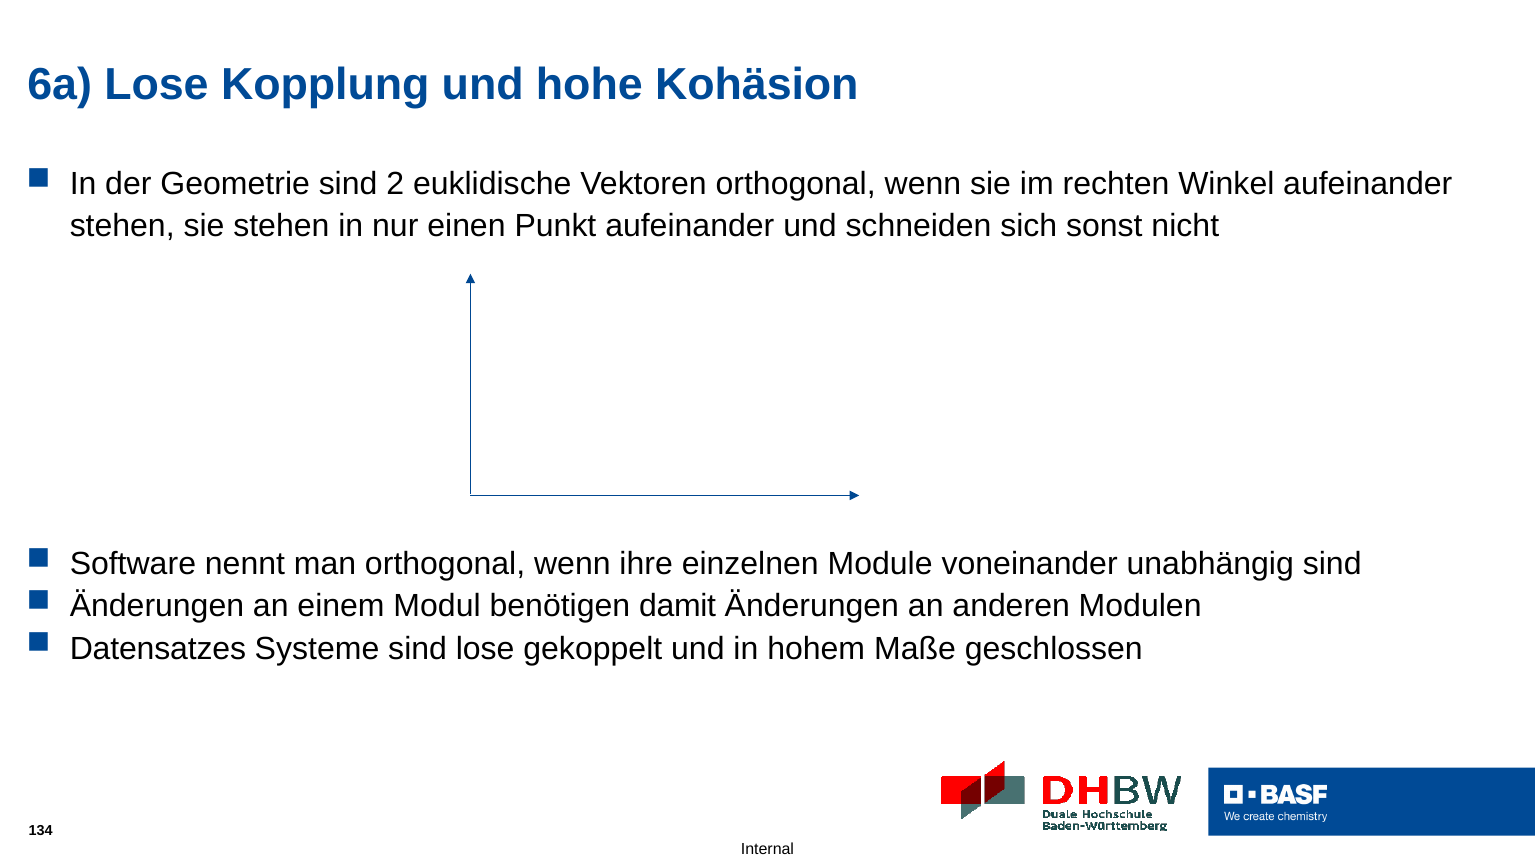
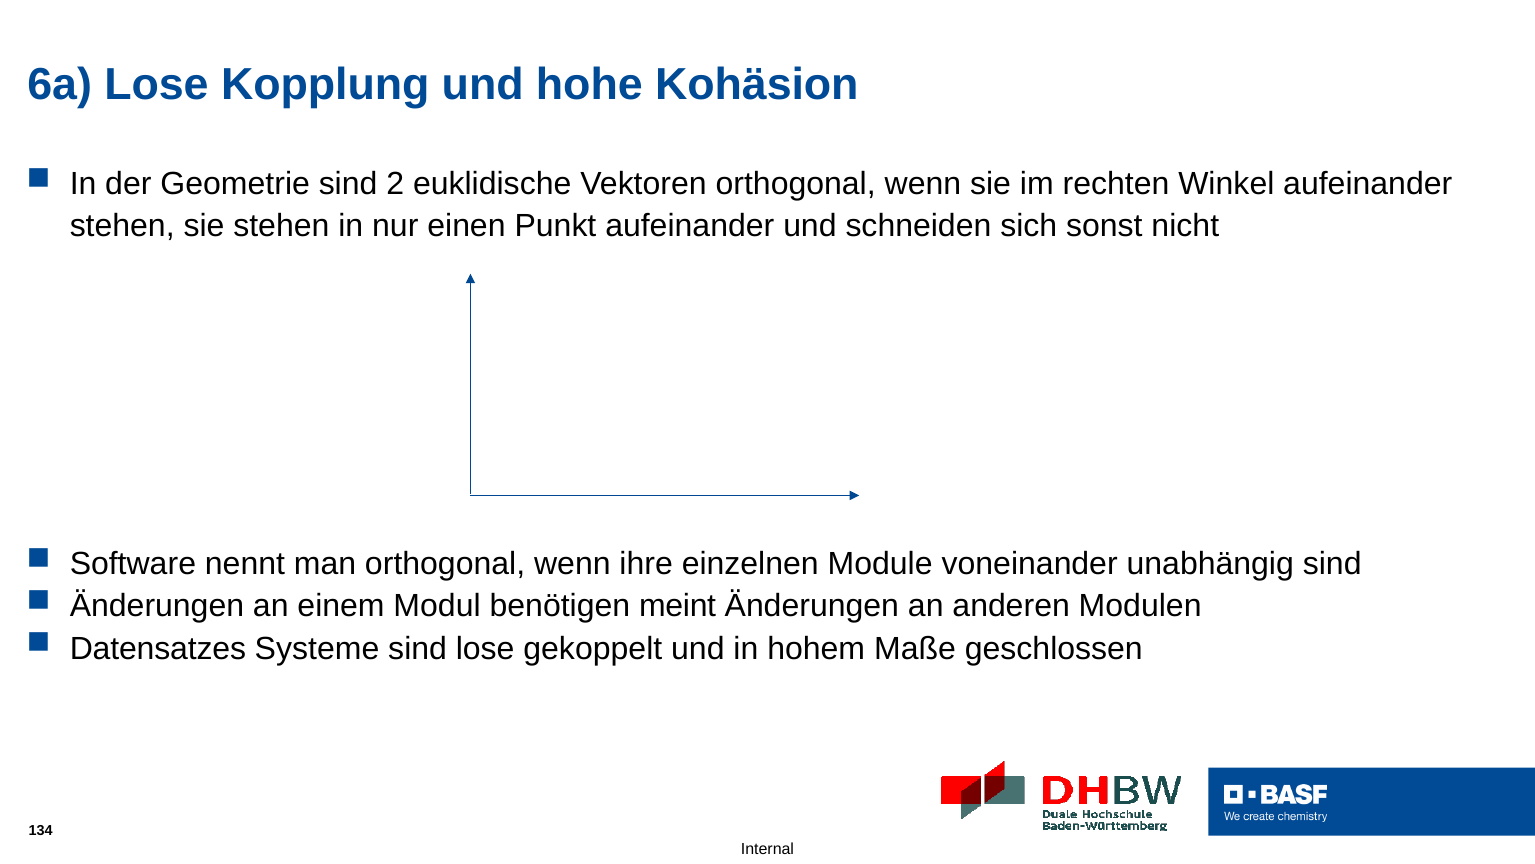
damit: damit -> meint
